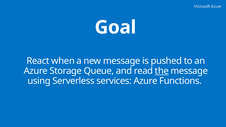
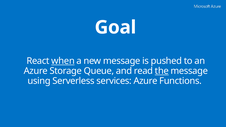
when underline: none -> present
